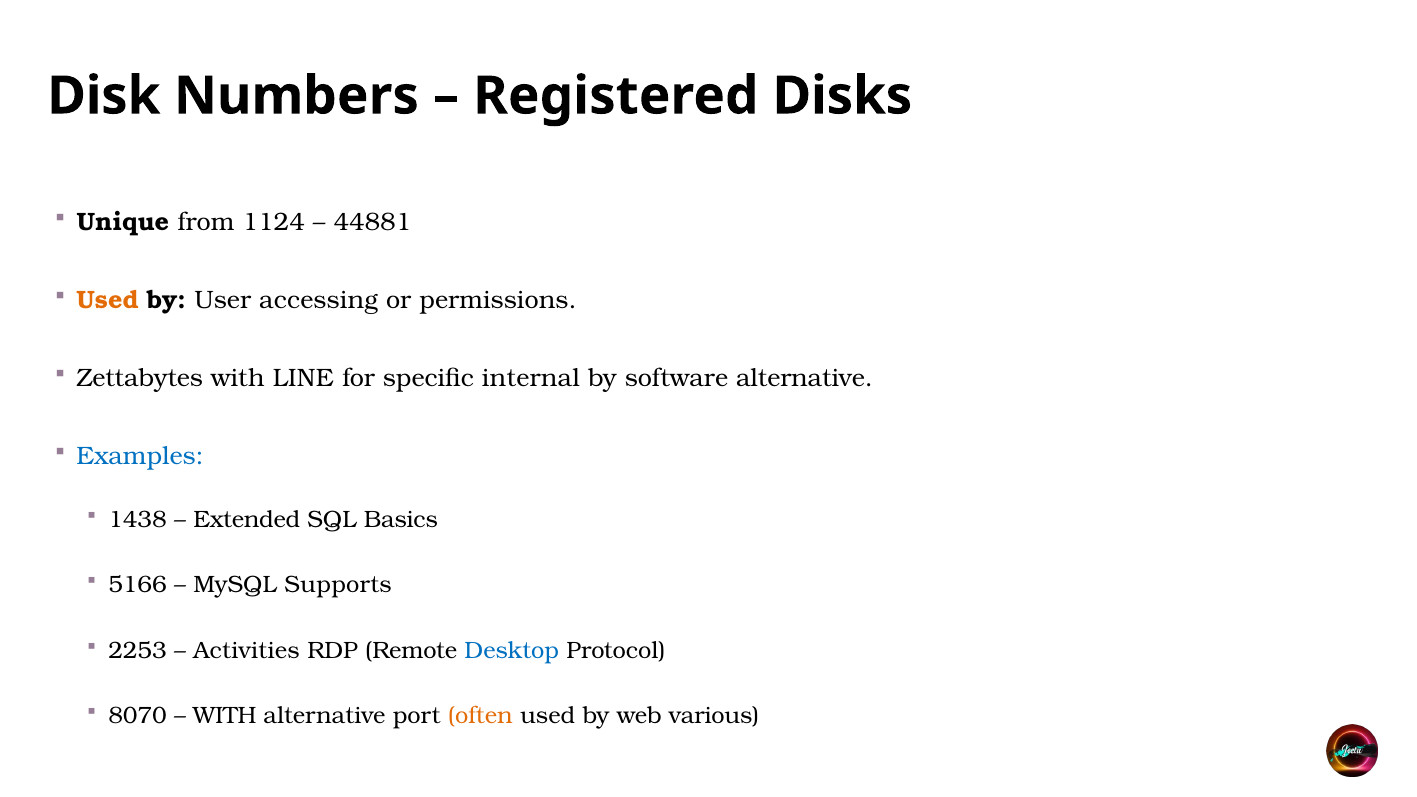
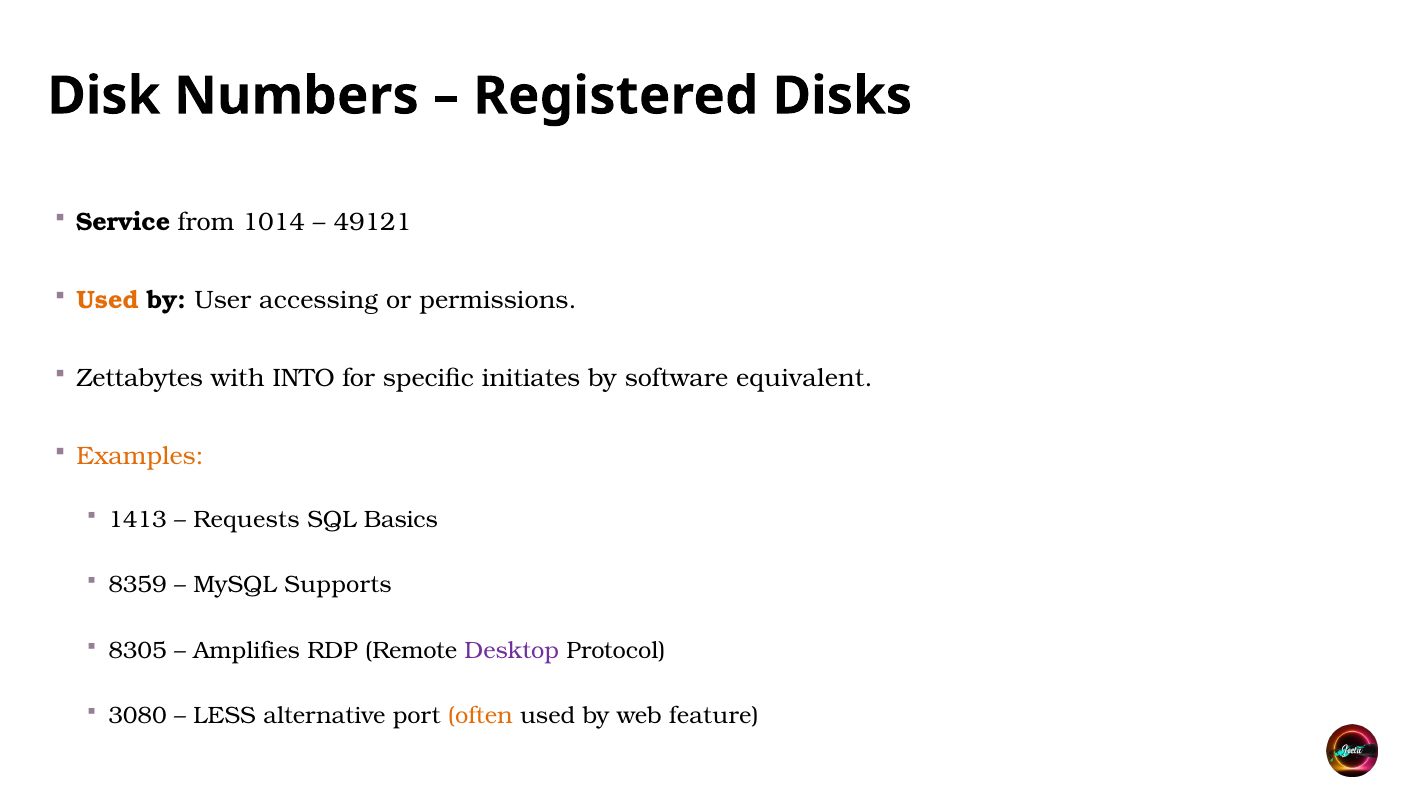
Unique: Unique -> Service
1124: 1124 -> 1014
44881: 44881 -> 49121
LINE: LINE -> INTO
internal: internal -> initiates
software alternative: alternative -> equivalent
Examples colour: blue -> orange
1438: 1438 -> 1413
Extended: Extended -> Requests
5166: 5166 -> 8359
2253: 2253 -> 8305
Activities: Activities -> Amplifies
Desktop colour: blue -> purple
8070: 8070 -> 3080
WITH at (225, 716): WITH -> LESS
various: various -> feature
